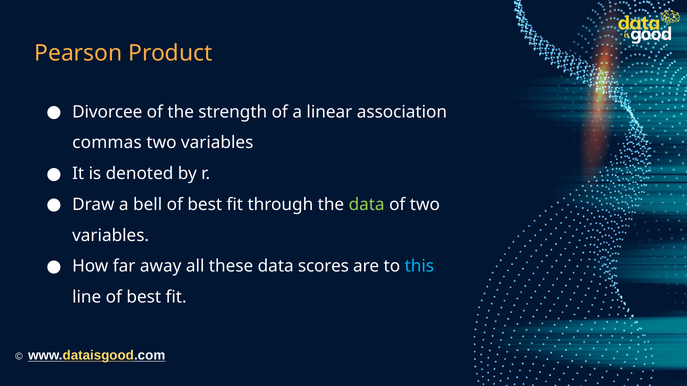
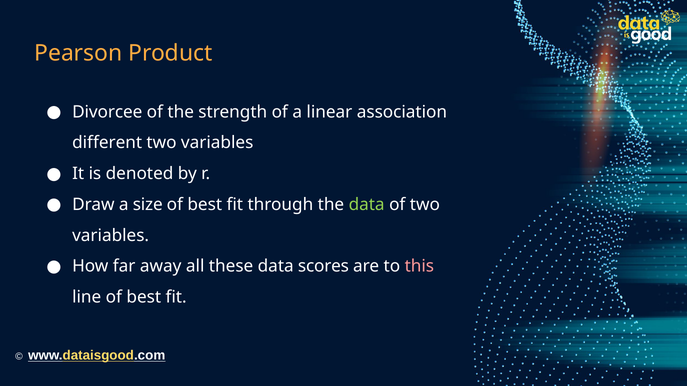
commas: commas -> different
bell: bell -> size
this colour: light blue -> pink
